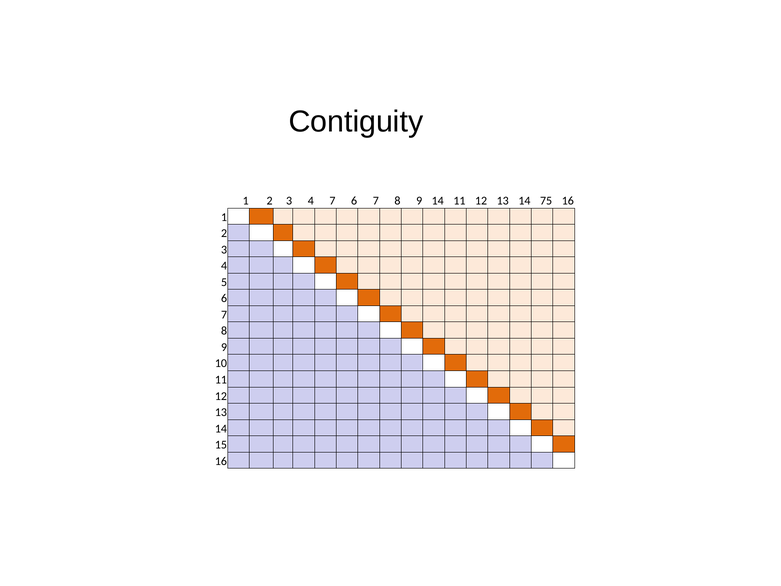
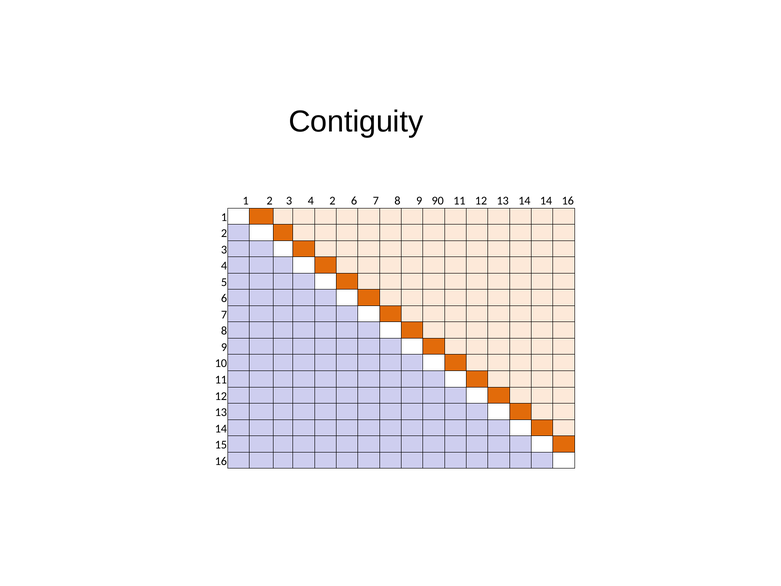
4 7: 7 -> 2
9 14: 14 -> 90
14 75: 75 -> 14
